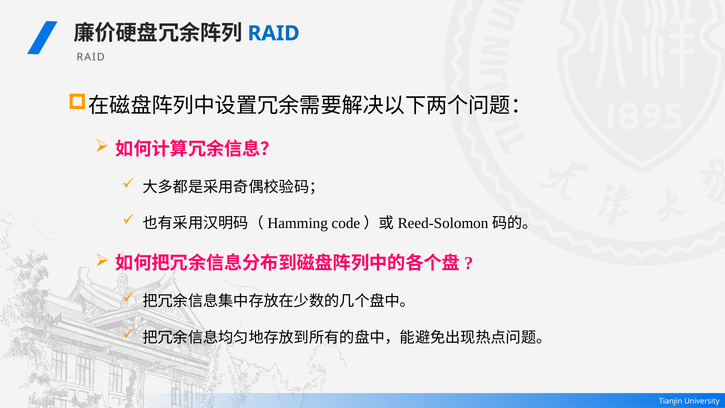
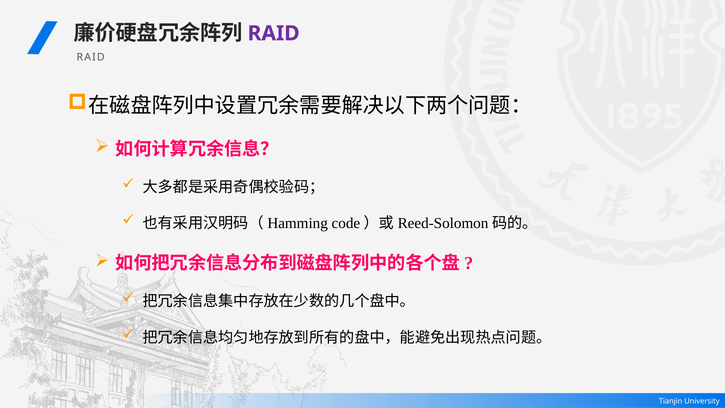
RAID at (274, 33) colour: blue -> purple
